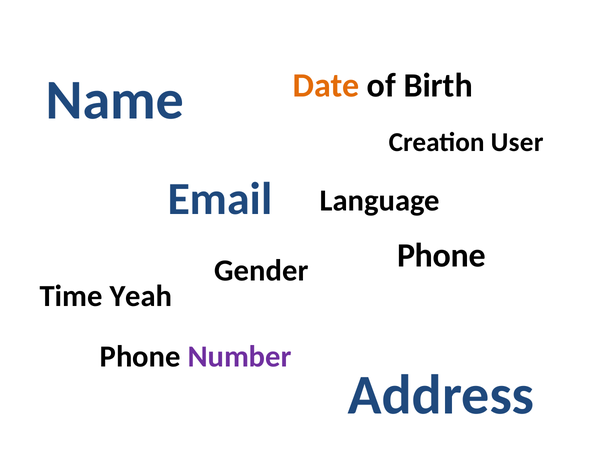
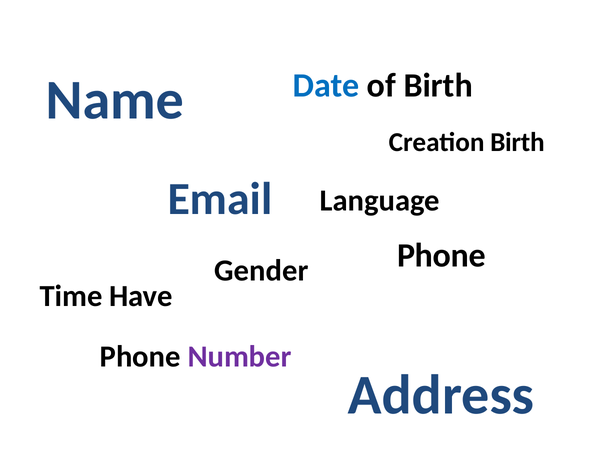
Date colour: orange -> blue
Creation User: User -> Birth
Yeah: Yeah -> Have
